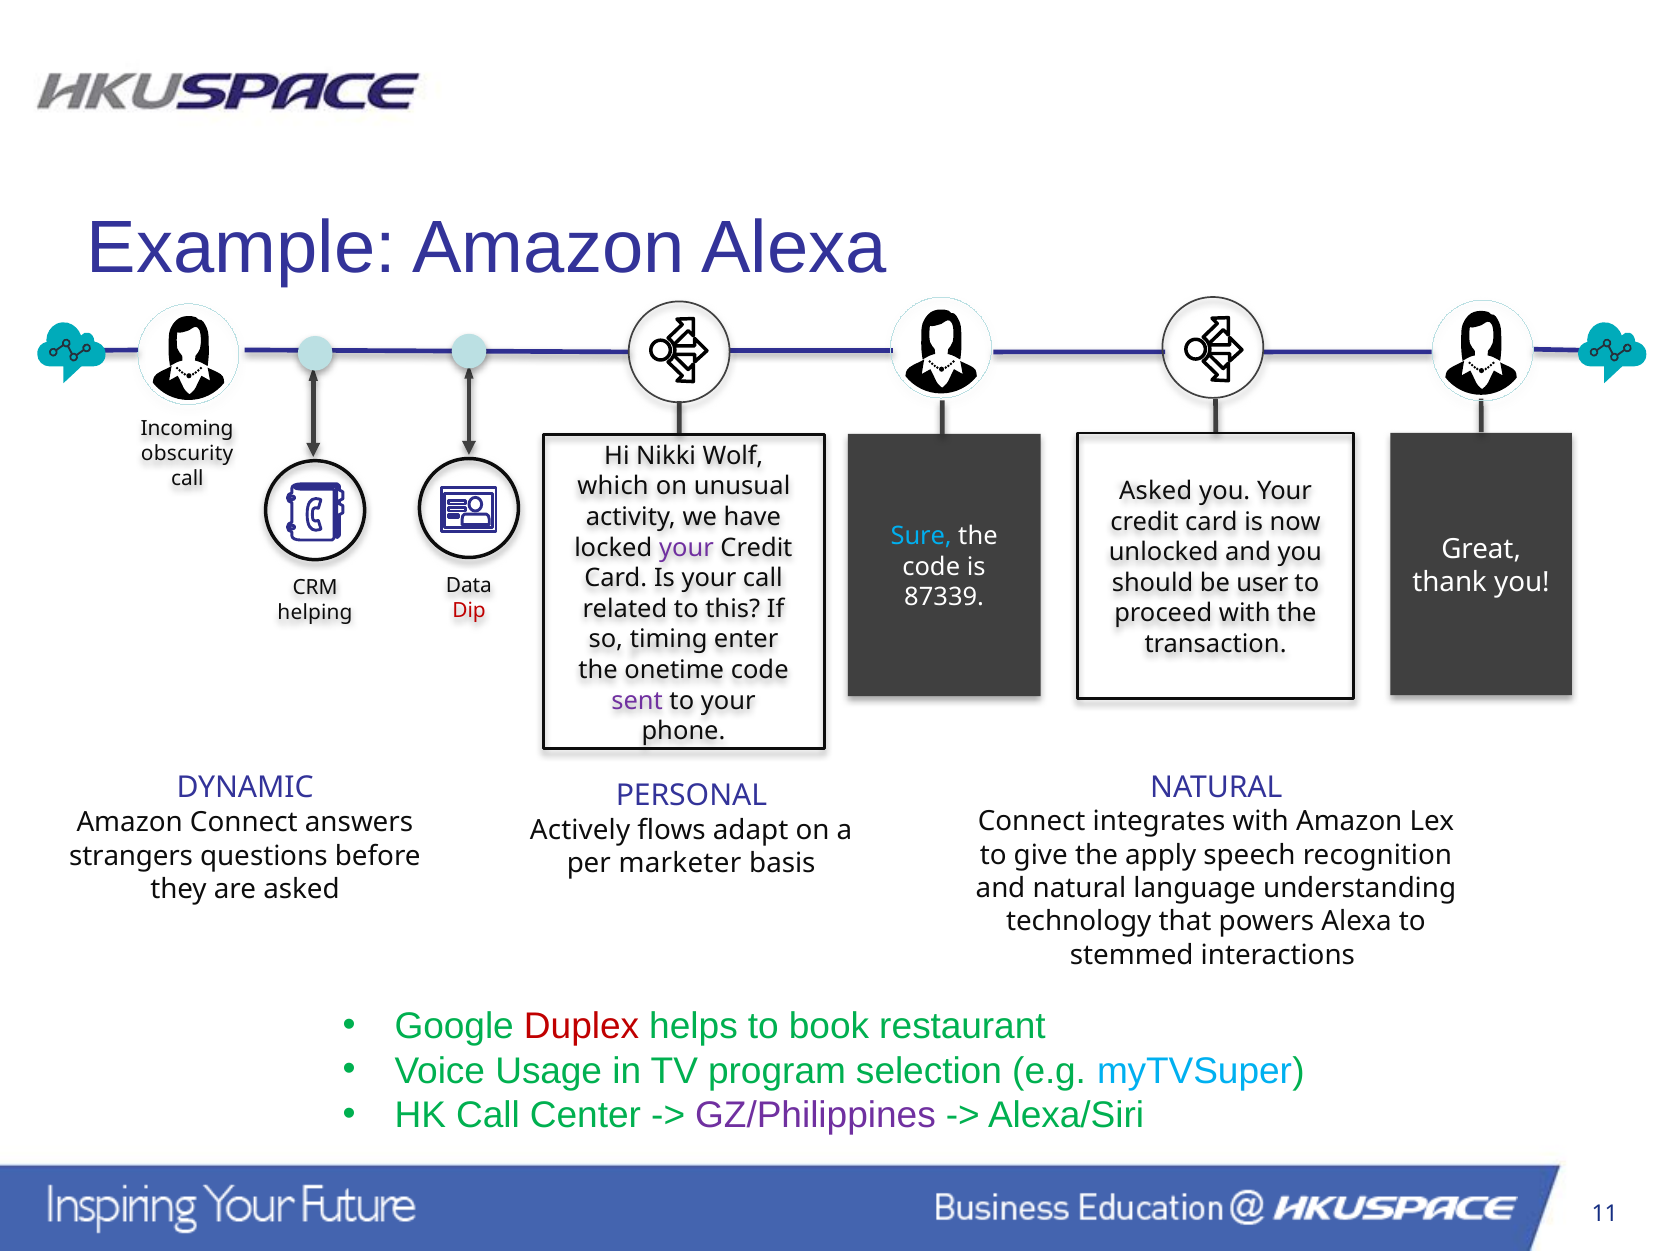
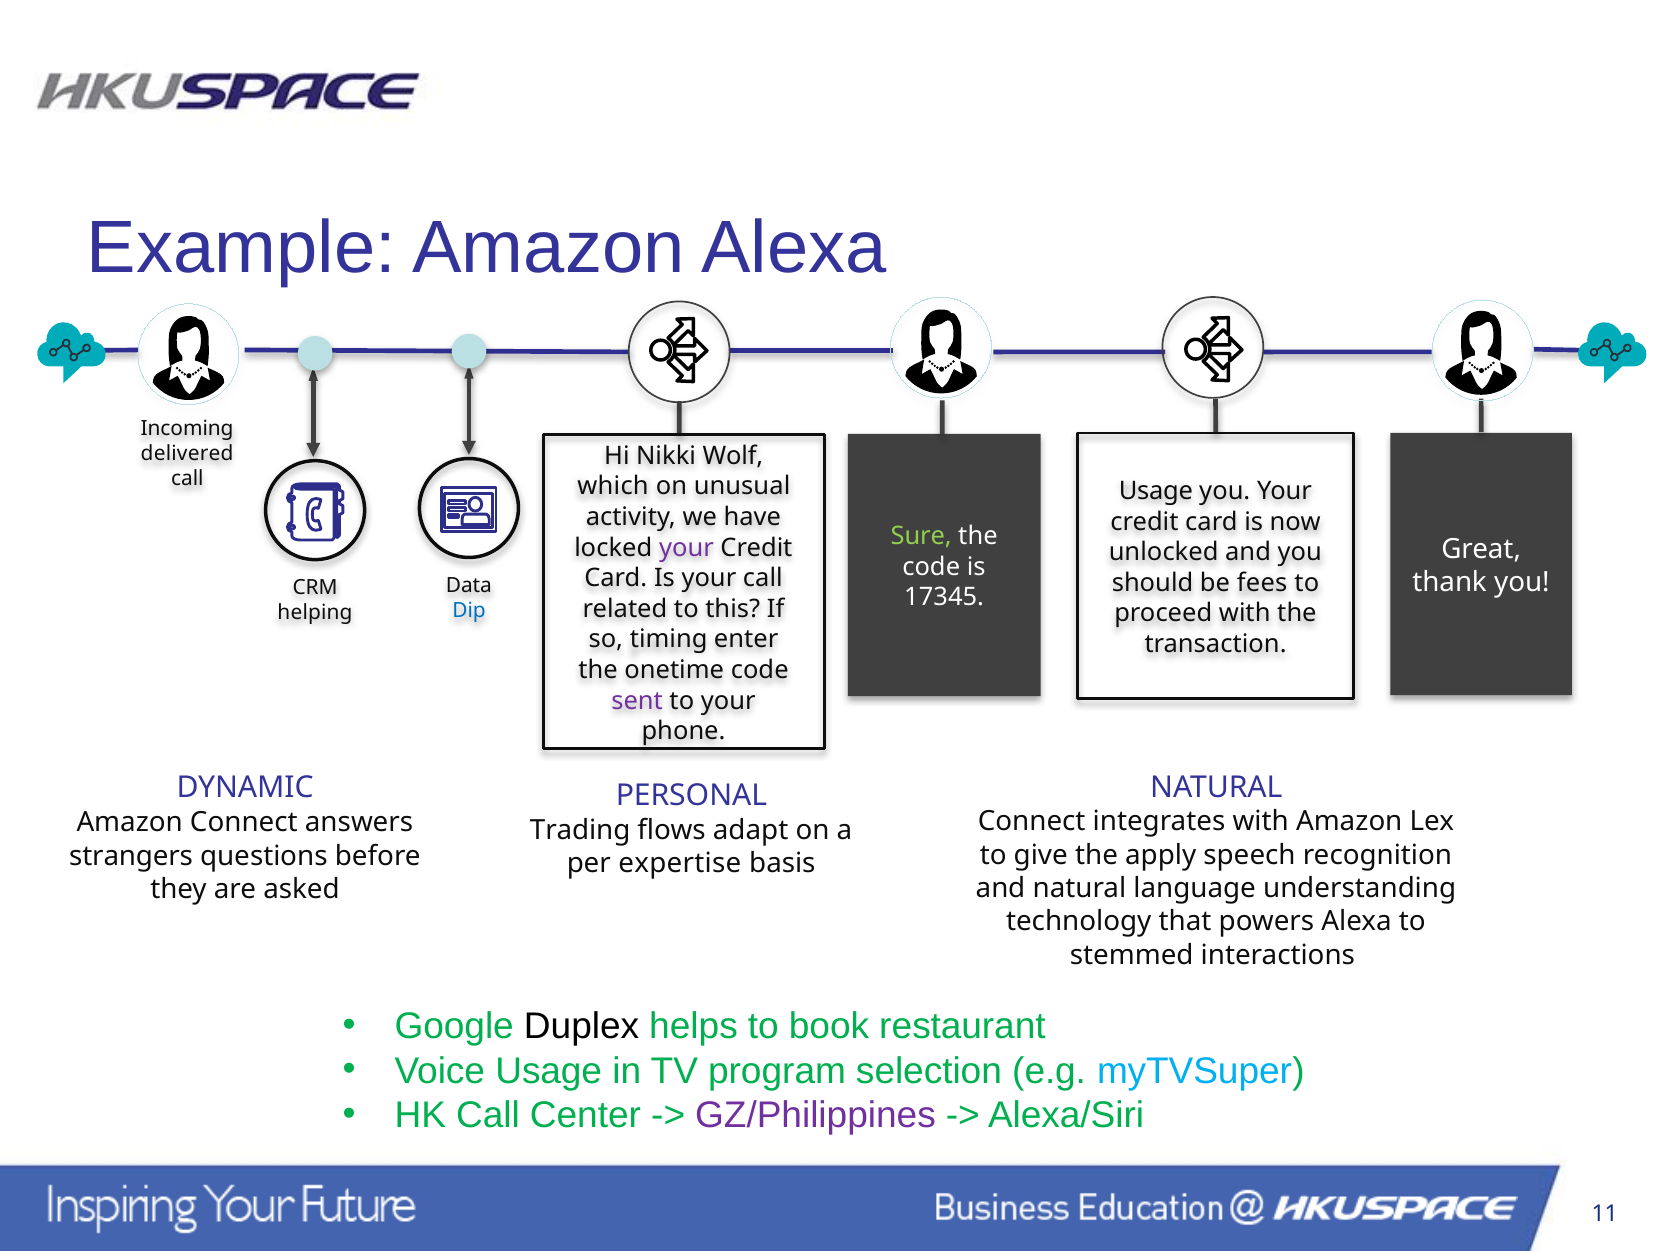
obscurity: obscurity -> delivered
Asked at (1156, 491): Asked -> Usage
Sure colour: light blue -> light green
user: user -> fees
87339: 87339 -> 17345
Dip colour: red -> blue
Actively: Actively -> Trading
marketer: marketer -> expertise
Duplex colour: red -> black
